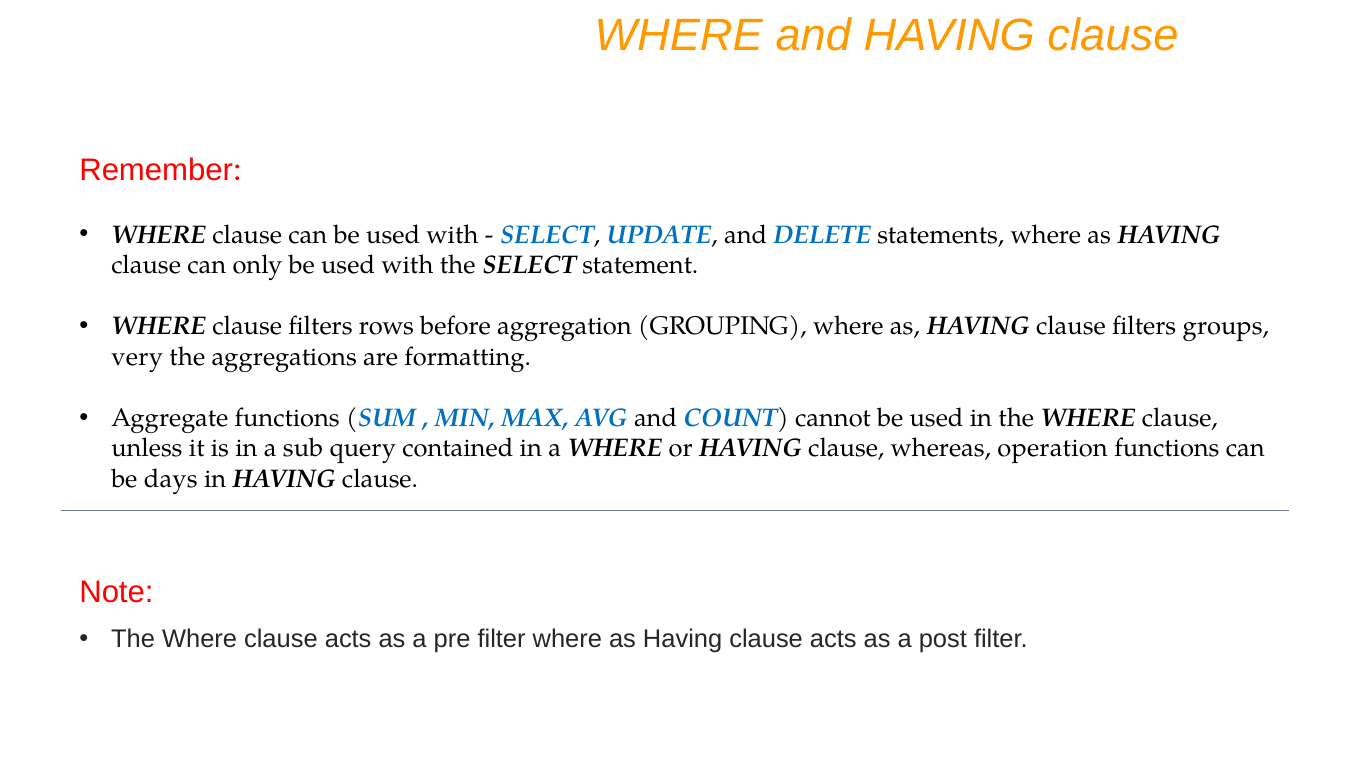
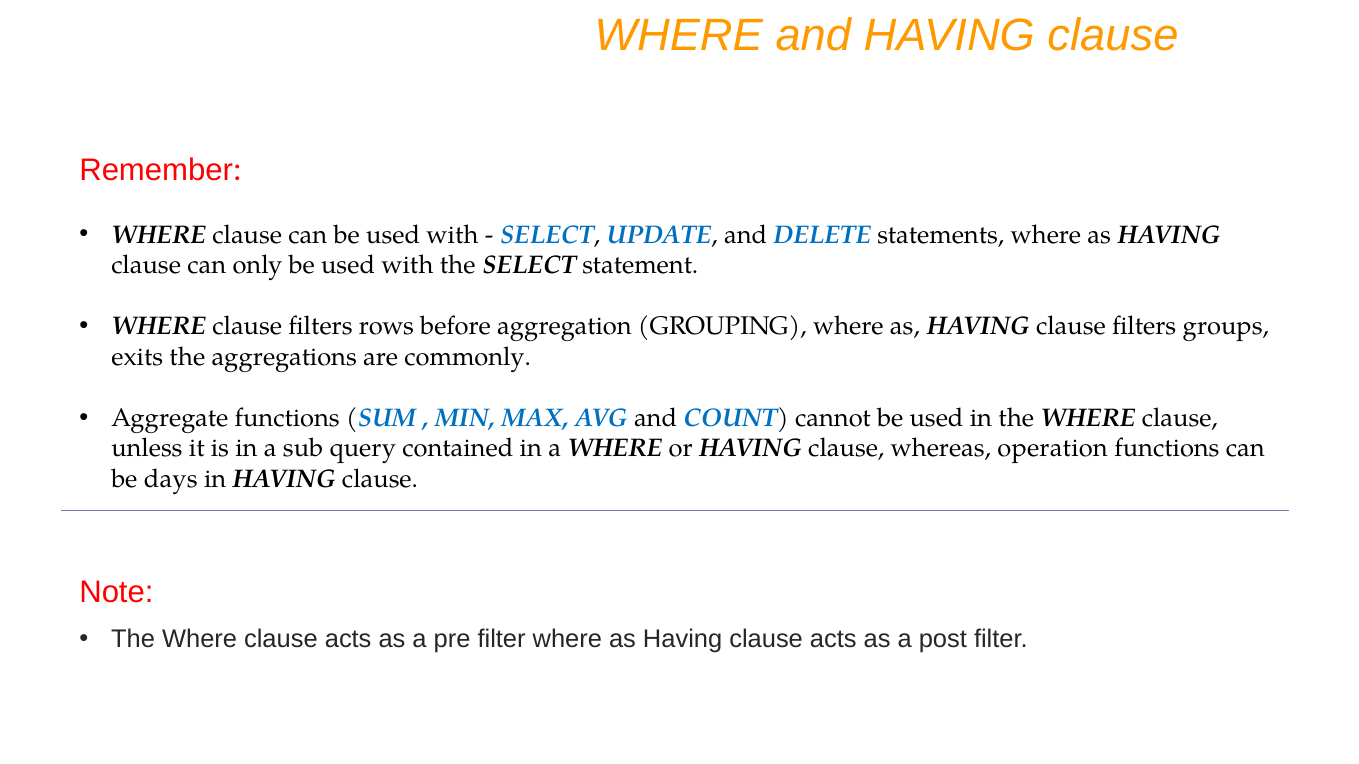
very: very -> exits
formatting: formatting -> commonly
